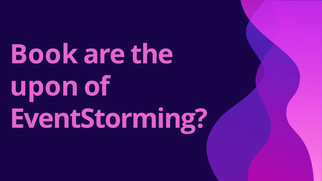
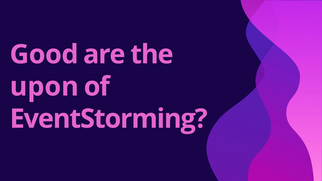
Book: Book -> Good
